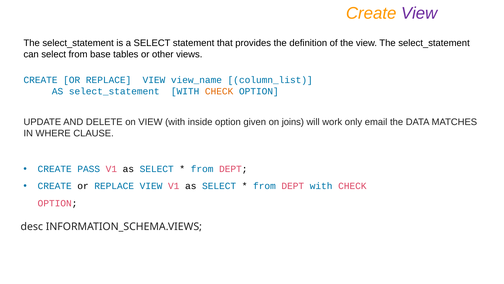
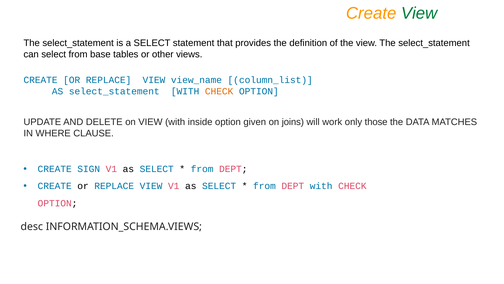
View at (419, 13) colour: purple -> green
email: email -> those
PASS: PASS -> SIGN
